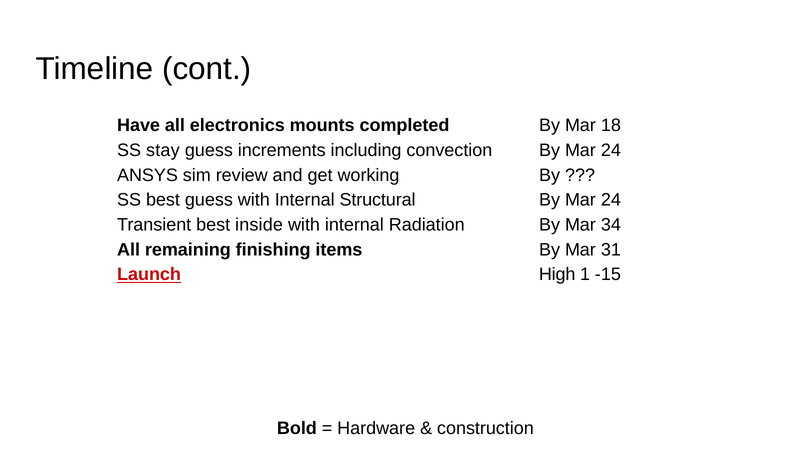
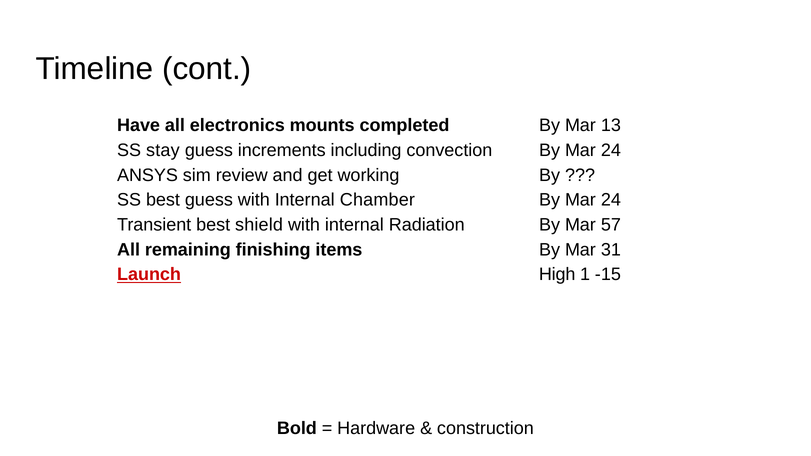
18: 18 -> 13
Structural: Structural -> Chamber
inside: inside -> shield
34: 34 -> 57
